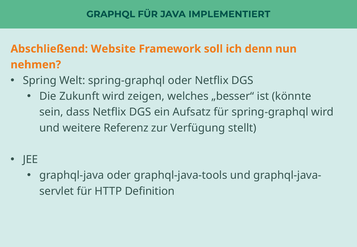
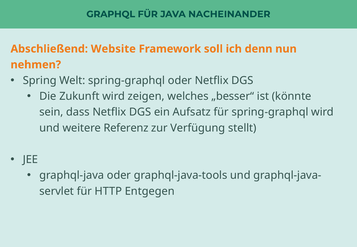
IMPLEMENTIERT: IMPLEMENTIERT -> NACHEINANDER
Definition: Definition -> Entgegen
